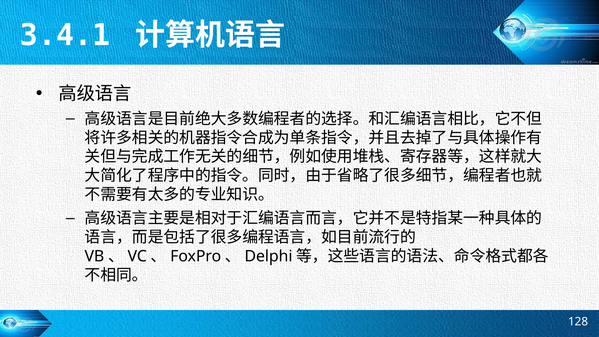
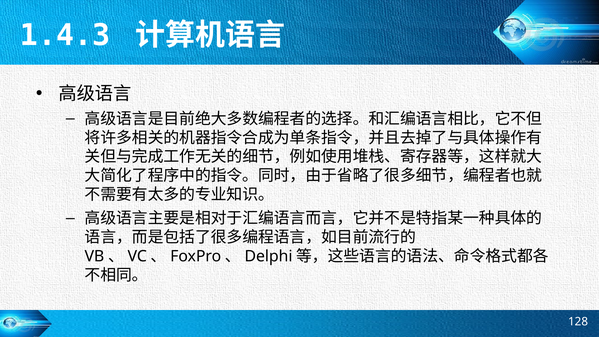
3.4.1: 3.4.1 -> 1.4.3
